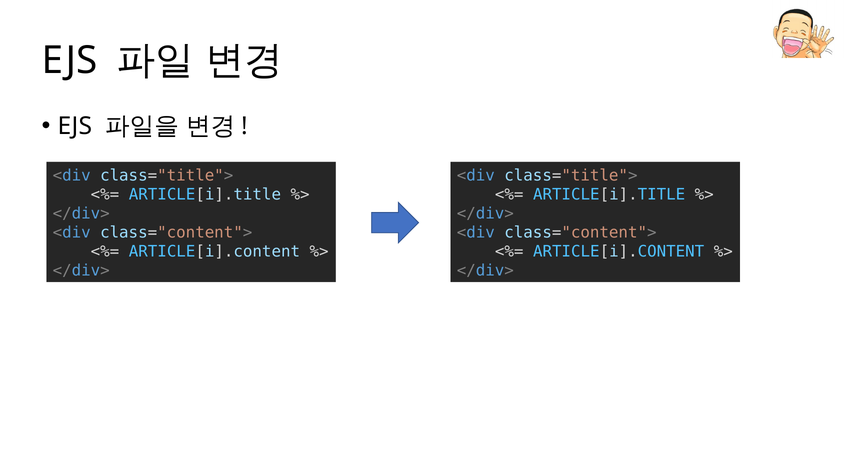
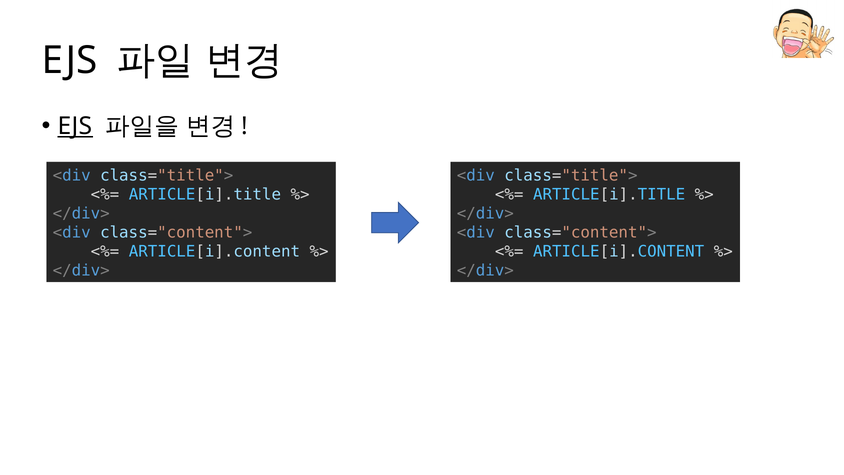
EJS at (75, 126) underline: none -> present
